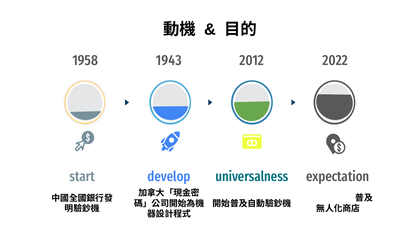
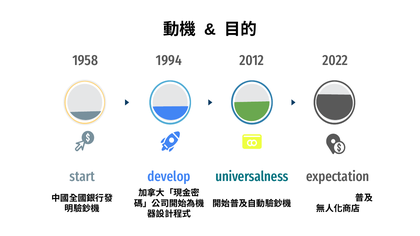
1943: 1943 -> 1994
